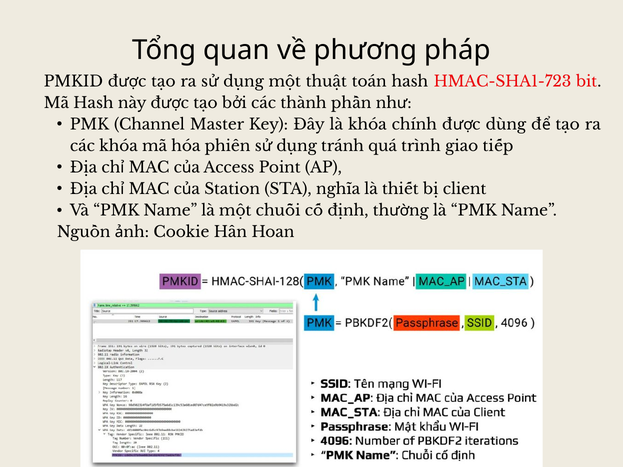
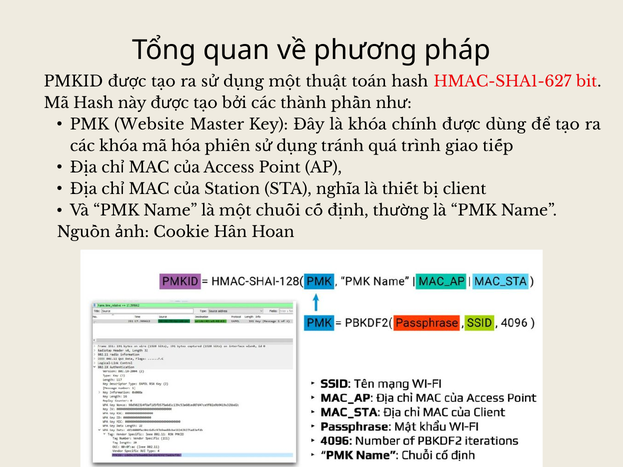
HMAC-SHA1-723: HMAC-SHA1-723 -> HMAC-SHA1-627
Channel: Channel -> Website
